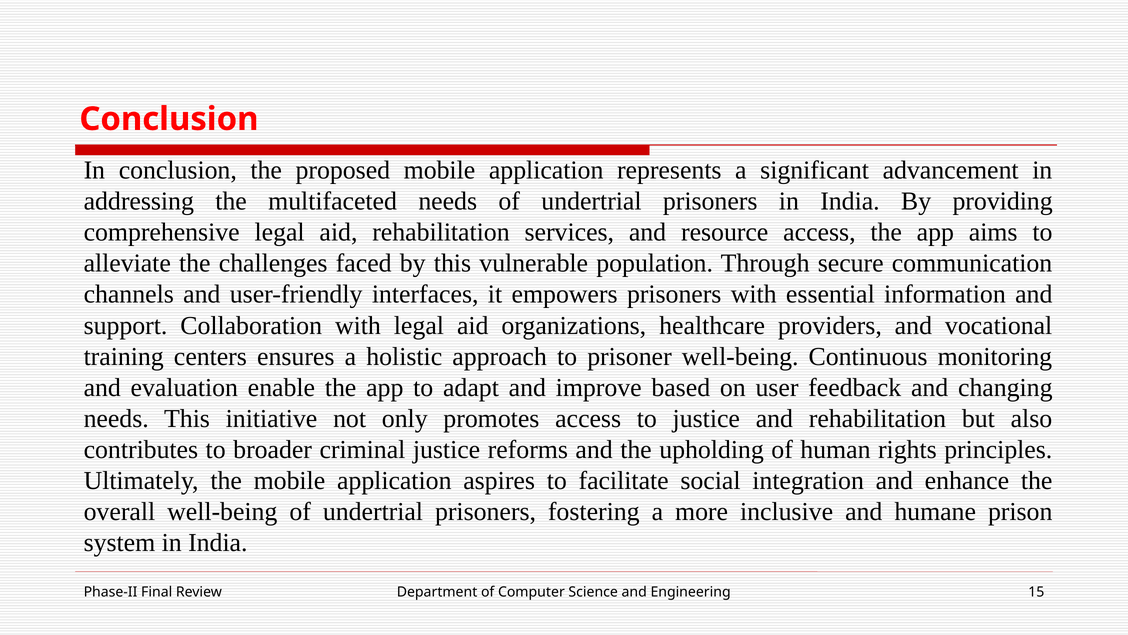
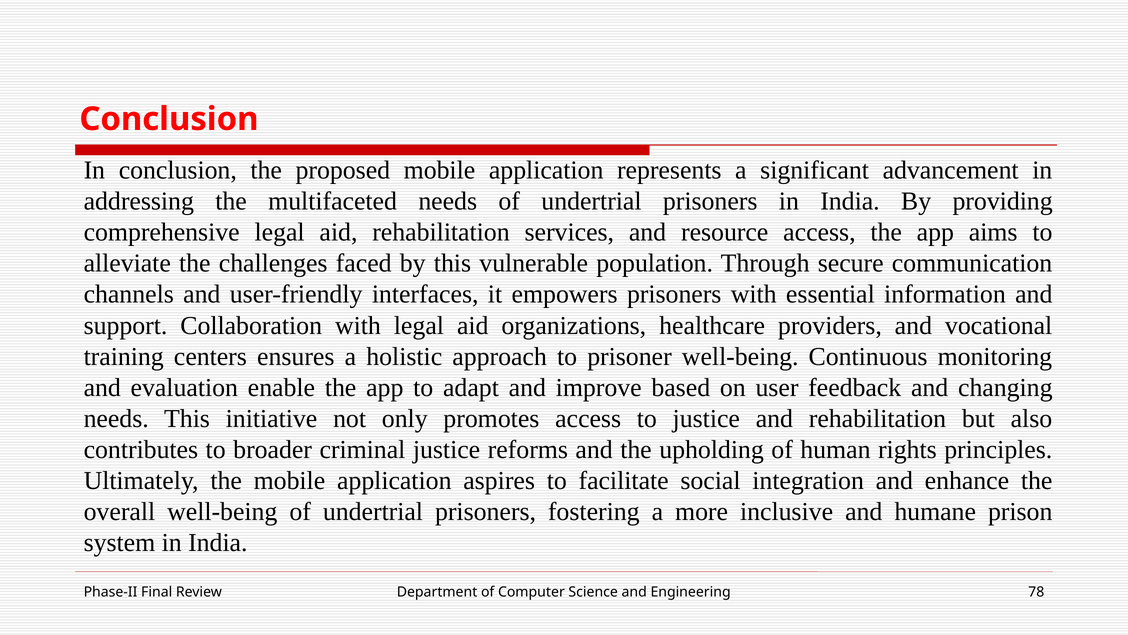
15: 15 -> 78
